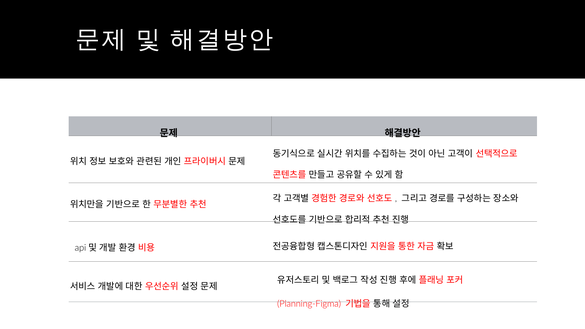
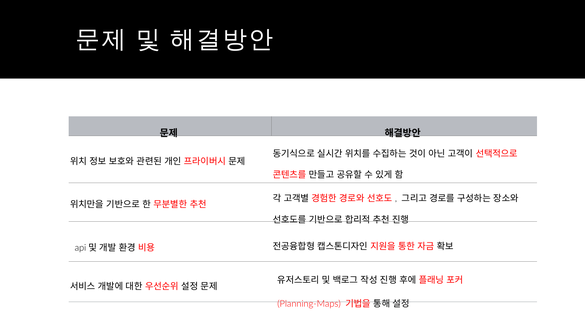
Planning-Figma: Planning-Figma -> Planning-Maps
